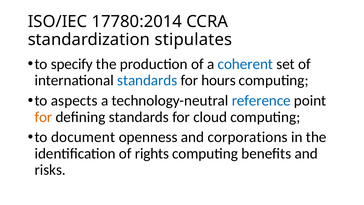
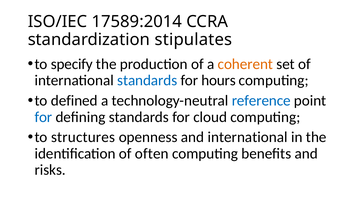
17780:2014: 17780:2014 -> 17589:2014
coherent colour: blue -> orange
aspects: aspects -> defined
for at (43, 117) colour: orange -> blue
document: document -> structures
and corporations: corporations -> international
rights: rights -> often
